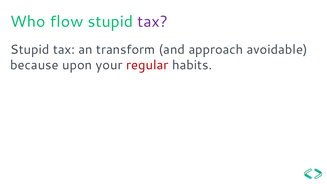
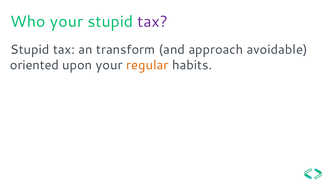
Who flow: flow -> your
because: because -> oriented
regular colour: red -> orange
